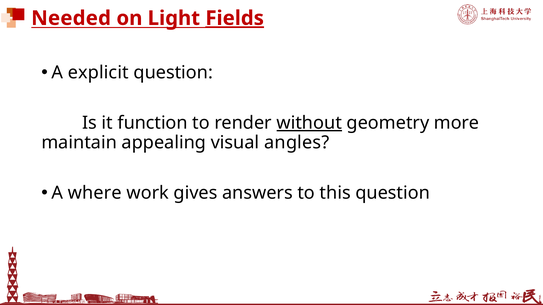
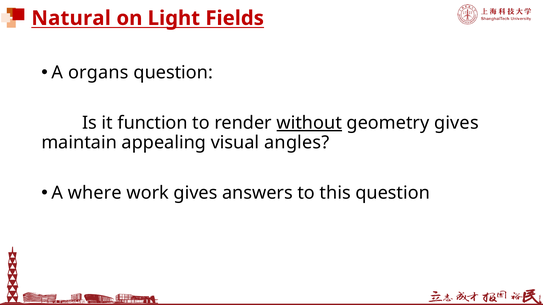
Needed: Needed -> Natural
Fields underline: present -> none
explicit: explicit -> organs
geometry more: more -> gives
